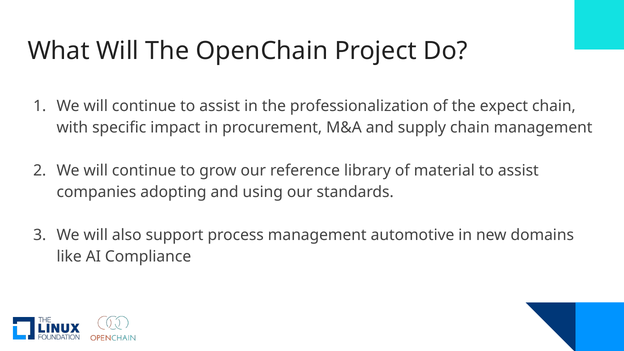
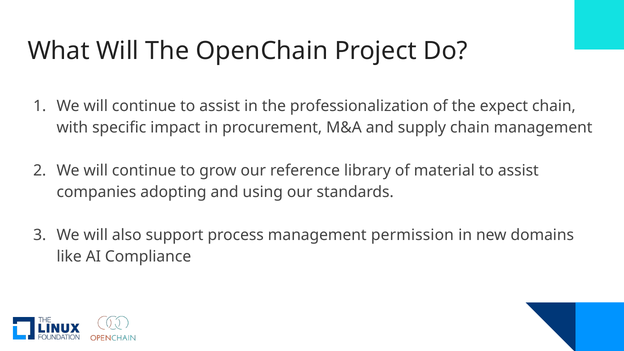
automotive: automotive -> permission
